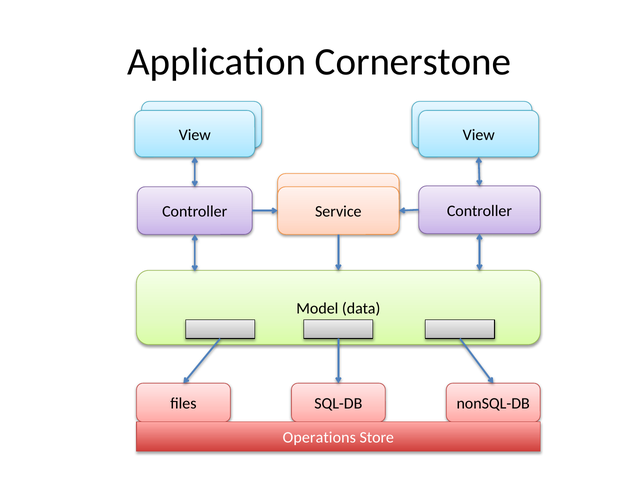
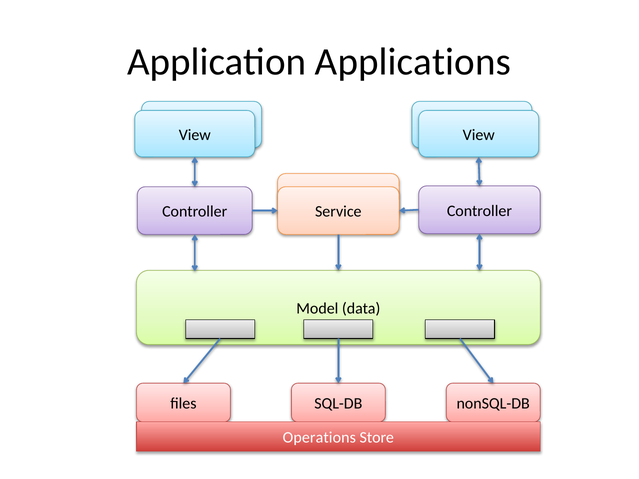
Cornerstone: Cornerstone -> Applications
